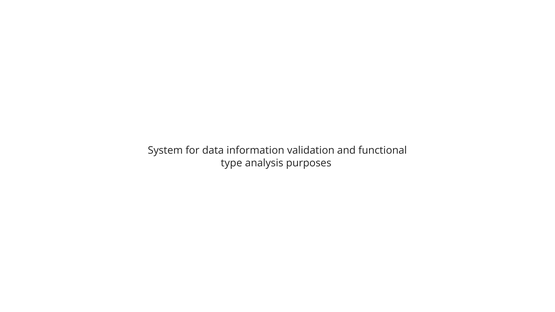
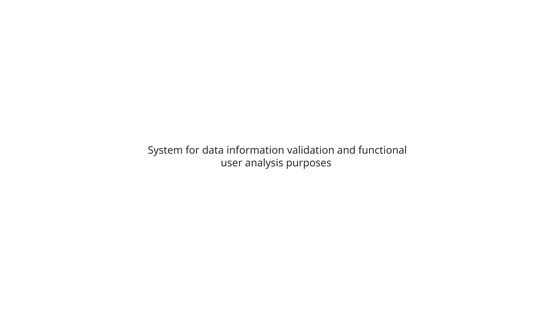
type: type -> user
